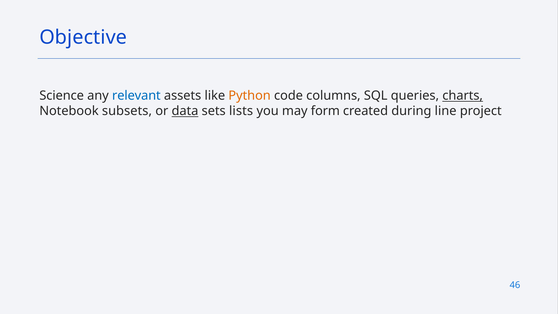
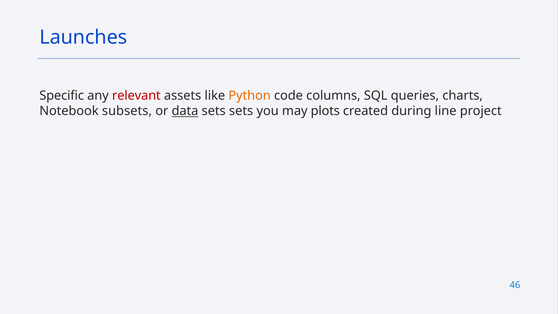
Objective: Objective -> Launches
Science: Science -> Specific
relevant colour: blue -> red
charts underline: present -> none
sets lists: lists -> sets
form: form -> plots
